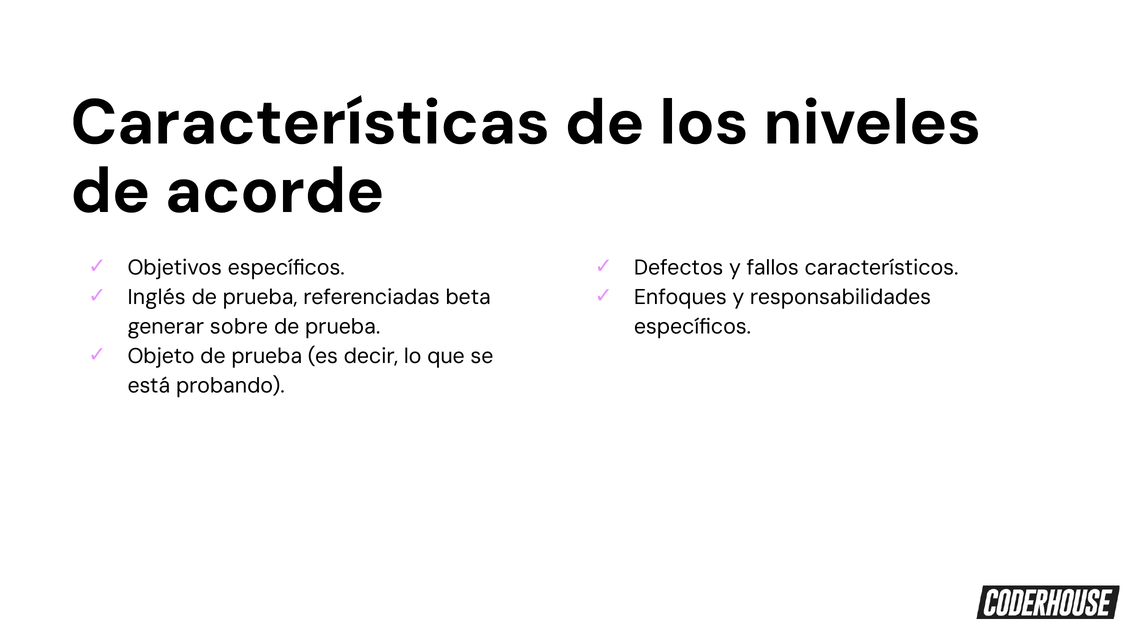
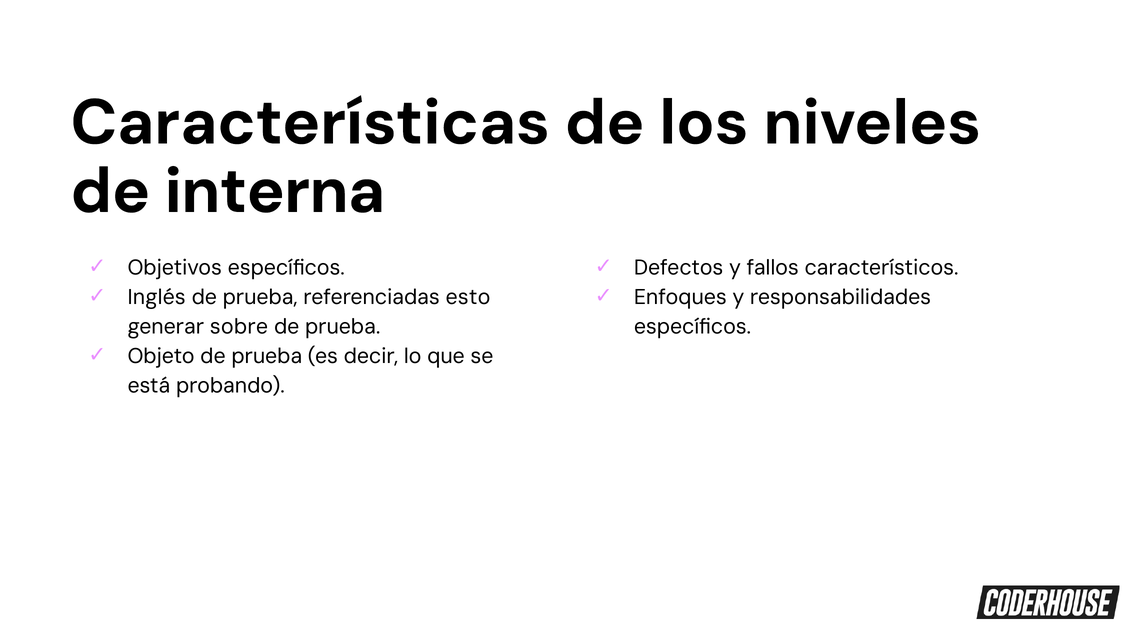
acorde: acorde -> interna
beta: beta -> esto
